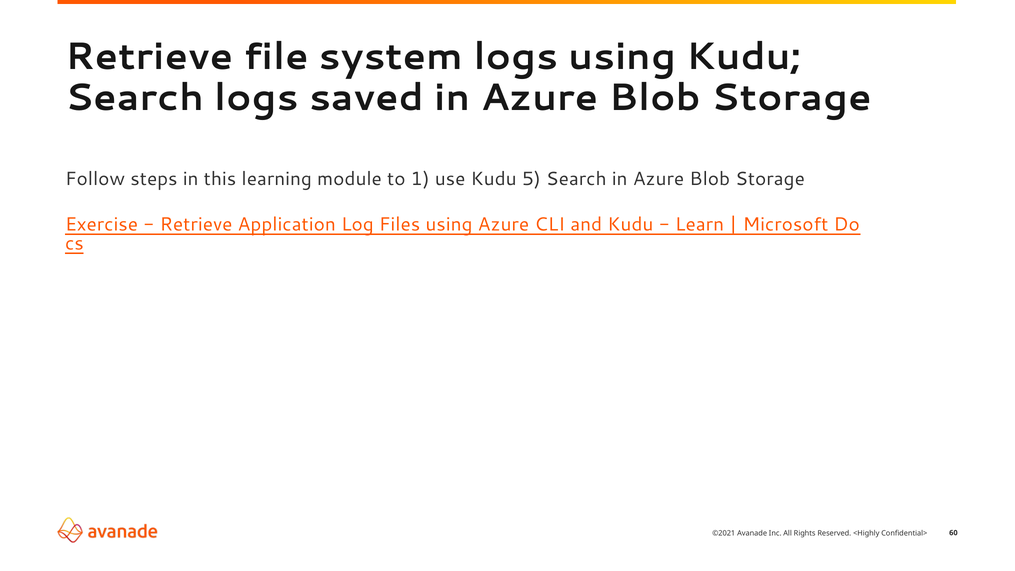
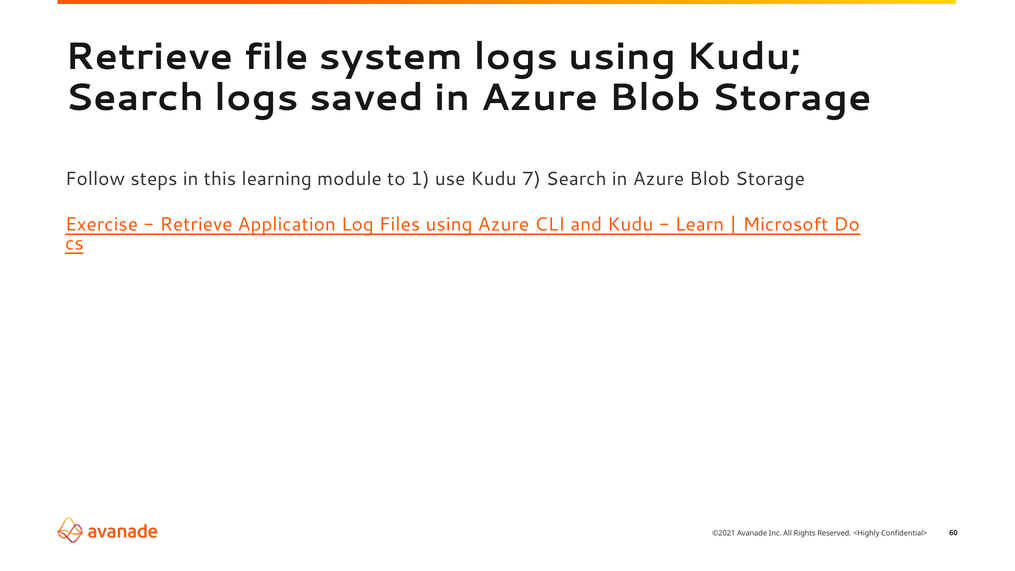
5: 5 -> 7
